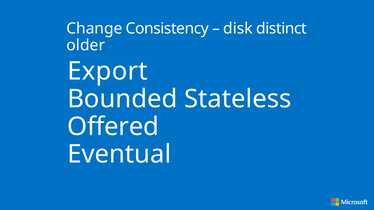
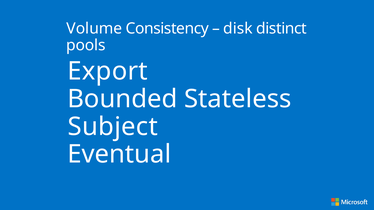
Change: Change -> Volume
older: older -> pools
Offered: Offered -> Subject
